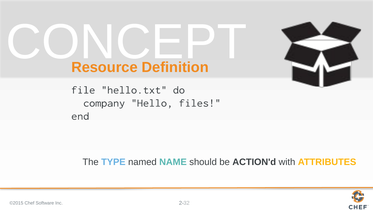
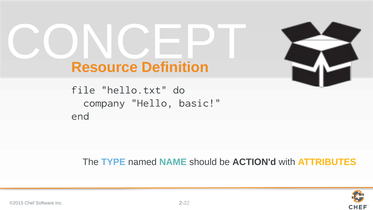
files: files -> basic
